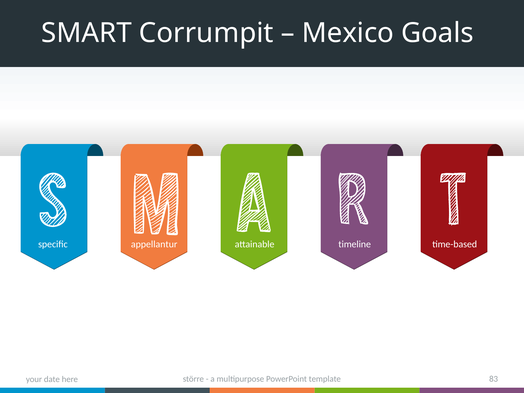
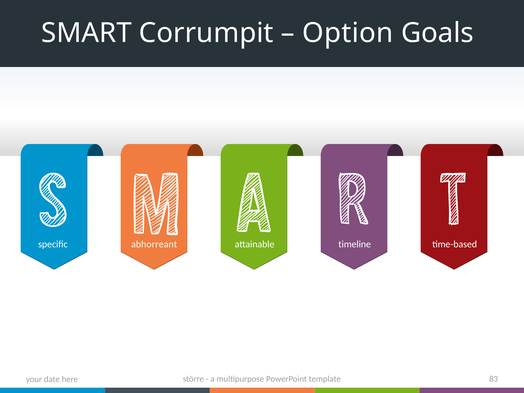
Mexico: Mexico -> Option
appellantur: appellantur -> abhorreant
